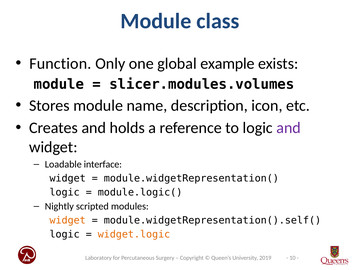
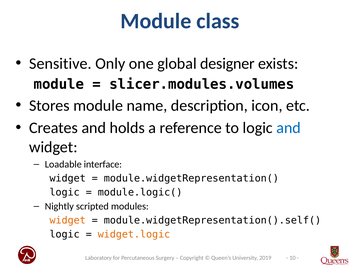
Function: Function -> Sensitive
example: example -> designer
and at (289, 128) colour: purple -> blue
